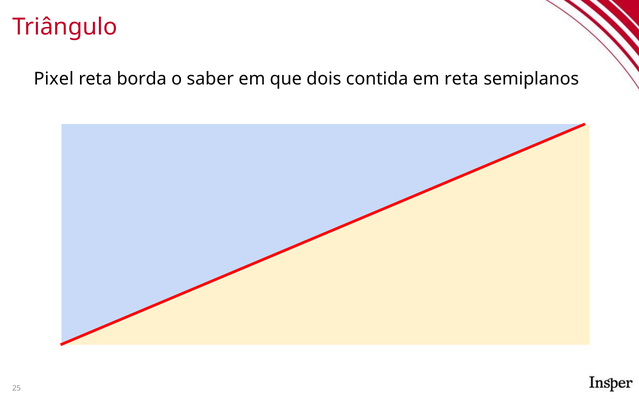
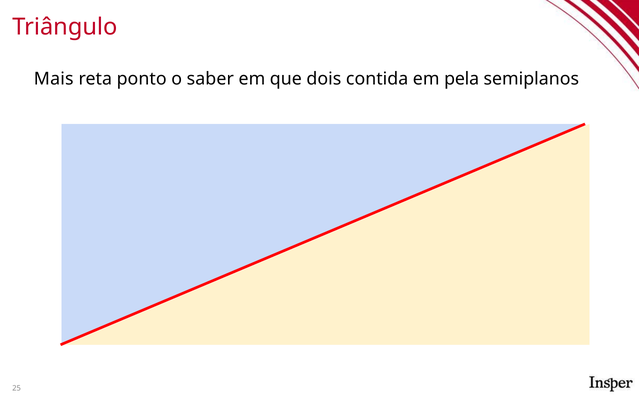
Pixel: Pixel -> Mais
borda: borda -> ponto
em reta: reta -> pela
